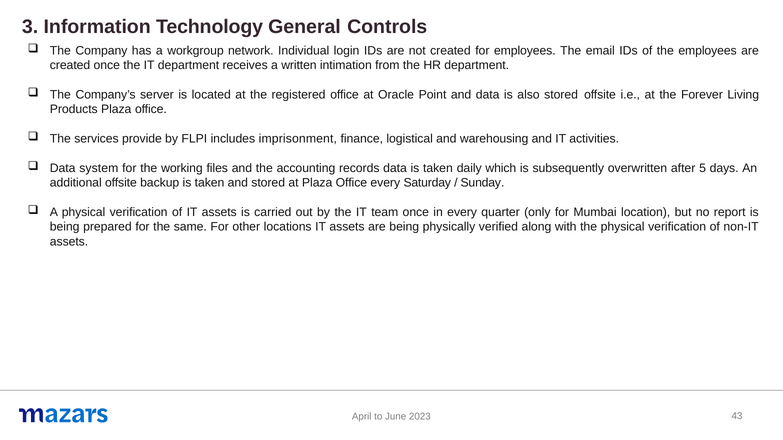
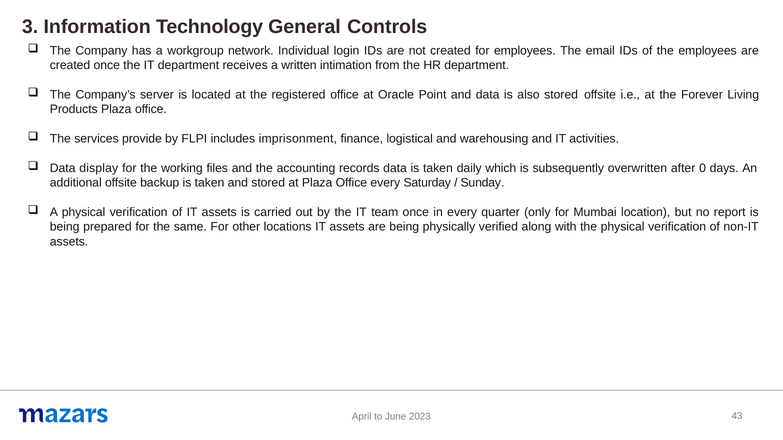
system: system -> display
5: 5 -> 0
